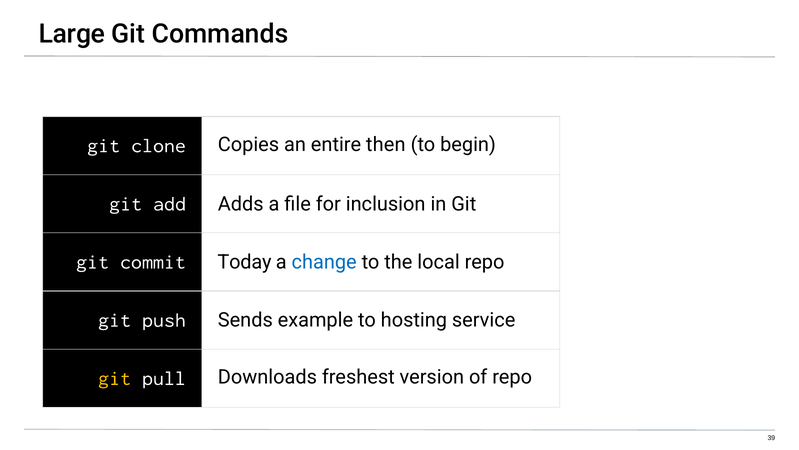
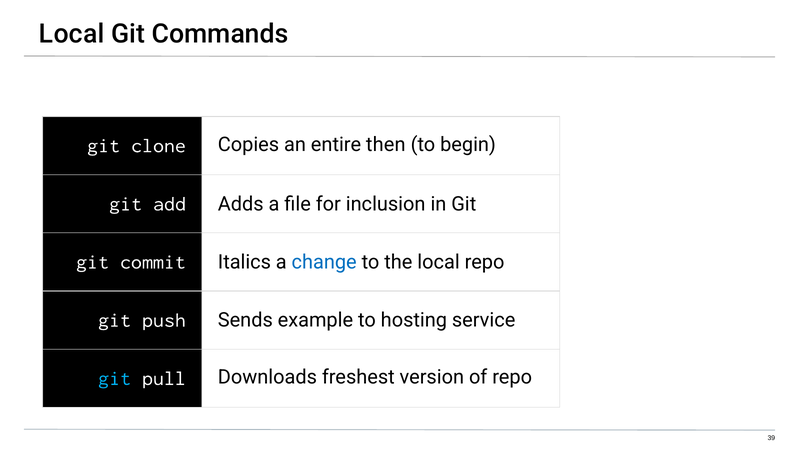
Large at (72, 34): Large -> Local
Today: Today -> Italics
git at (115, 378) colour: yellow -> light blue
